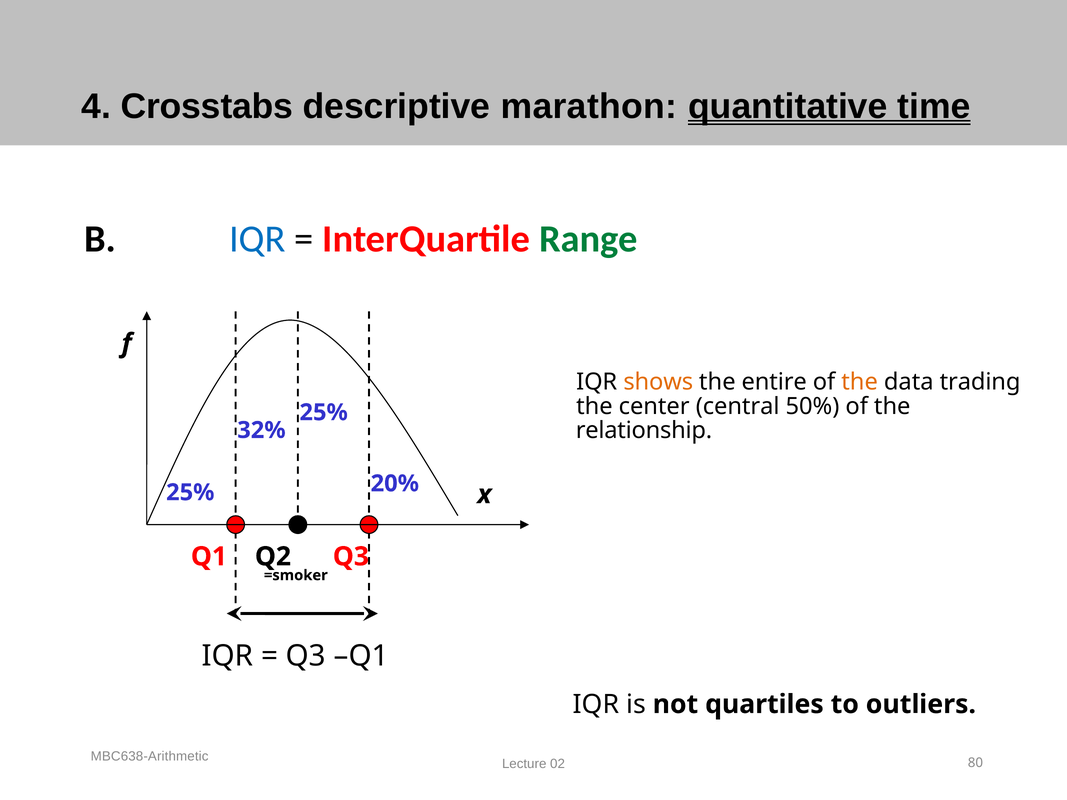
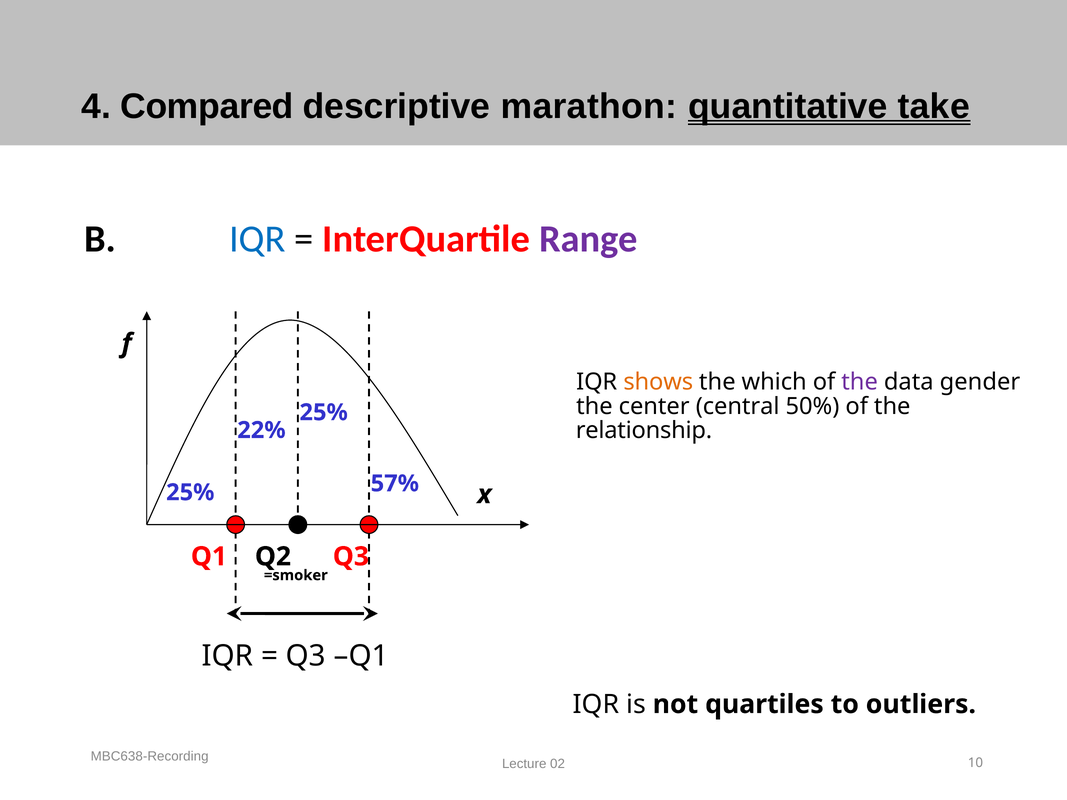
Crosstabs: Crosstabs -> Compared
time: time -> take
Range colour: green -> purple
entire: entire -> which
the at (860, 382) colour: orange -> purple
trading: trading -> gender
32%: 32% -> 22%
20%: 20% -> 57%
MBC638-Arithmetic: MBC638-Arithmetic -> MBC638-Recording
80: 80 -> 10
